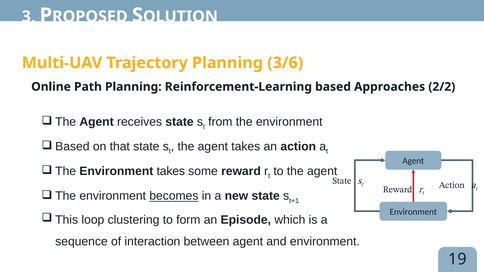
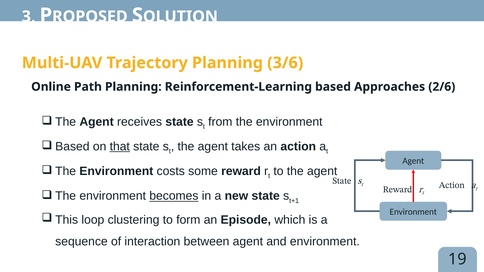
2/2: 2/2 -> 2/6
that underline: none -> present
Environment takes: takes -> costs
